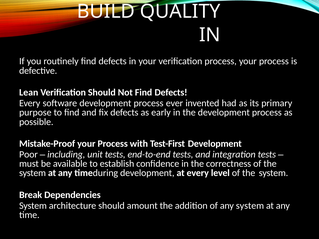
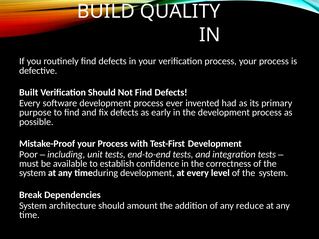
Lean: Lean -> Built
any system: system -> reduce
